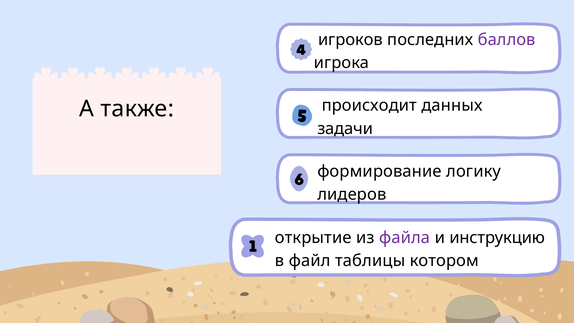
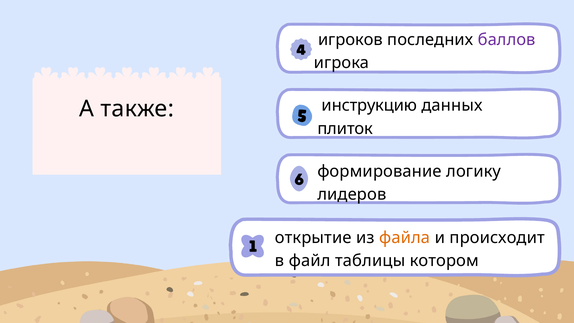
происходит: происходит -> инструкцию
задачи: задачи -> плиток
файла colour: purple -> orange
инструкцию: инструкцию -> происходит
